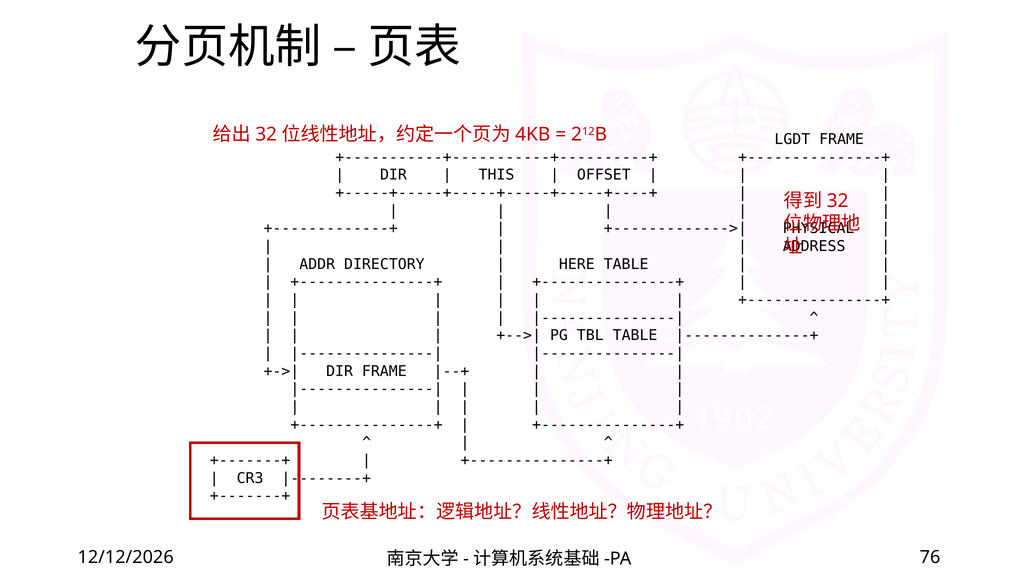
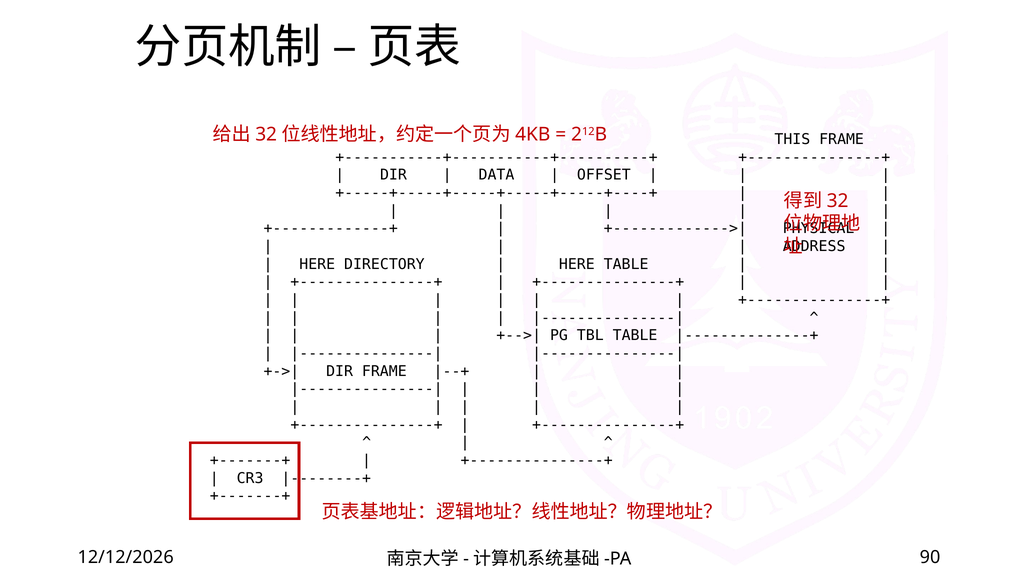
LGDT: LGDT -> THIS
THIS: THIS -> DATA
ADDR at (317, 264): ADDR -> HERE
76: 76 -> 90
